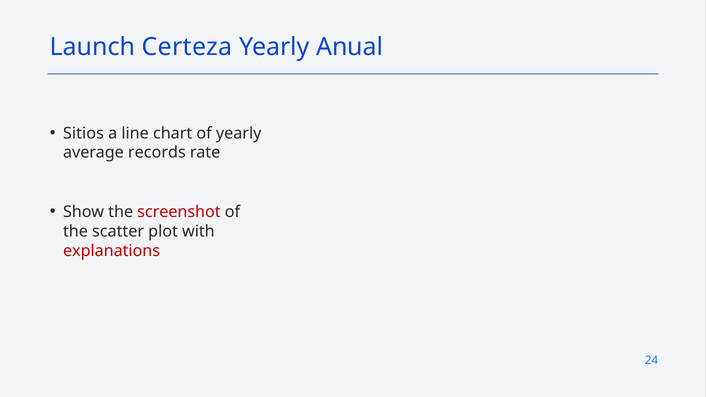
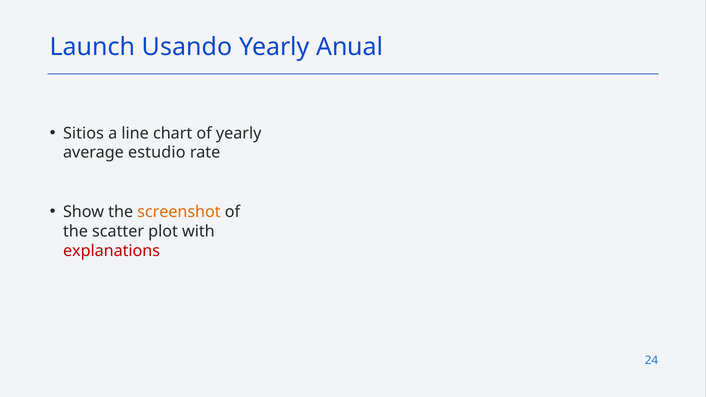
Certeza: Certeza -> Usando
records: records -> estudio
screenshot colour: red -> orange
